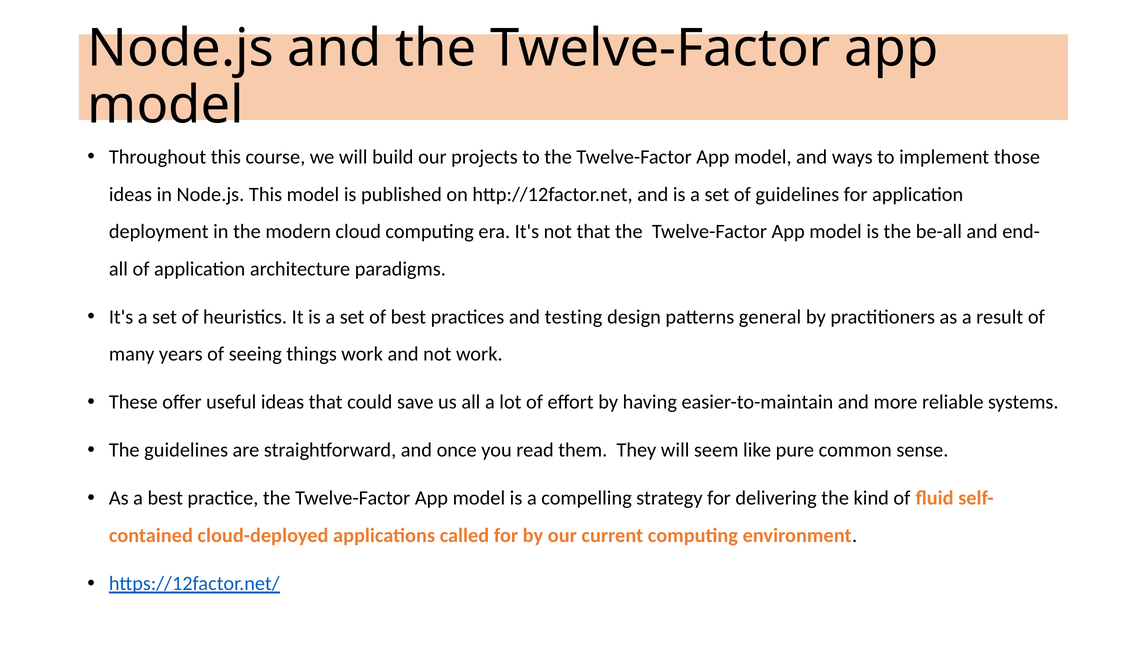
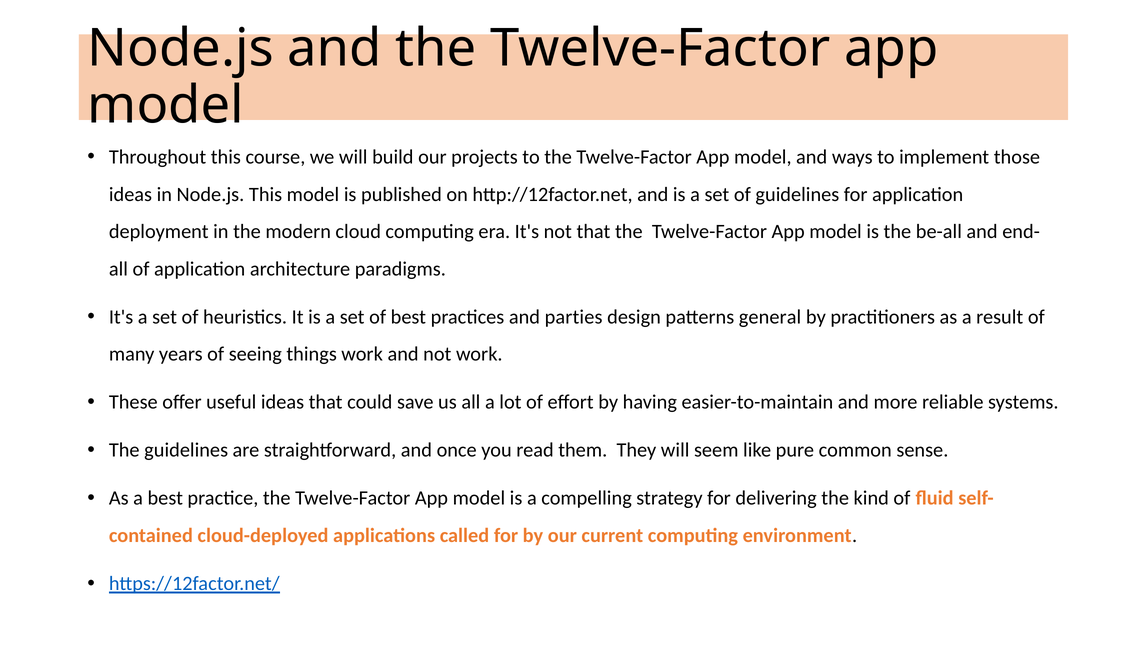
testing: testing -> parties
